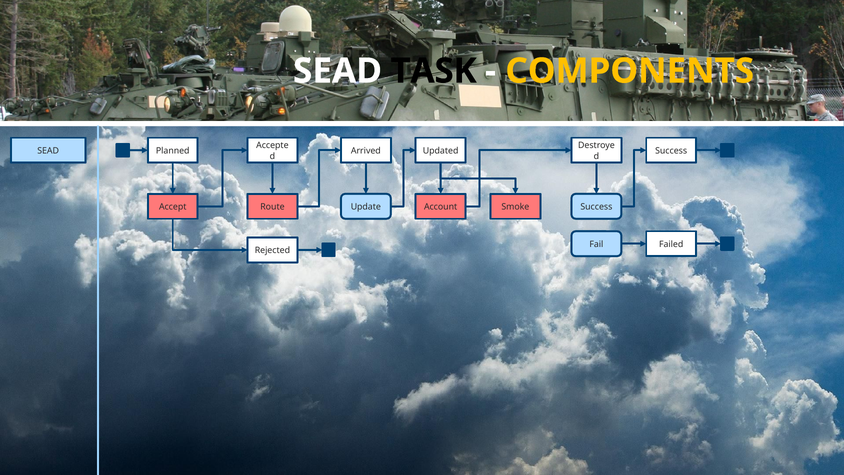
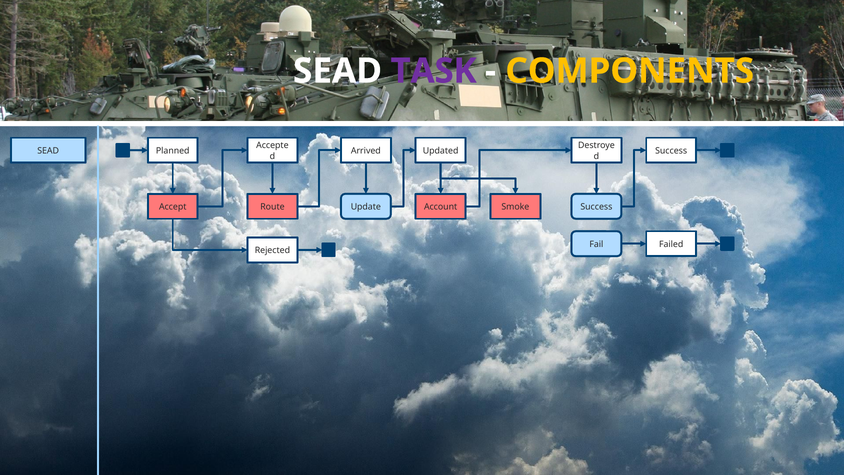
TASK colour: black -> purple
